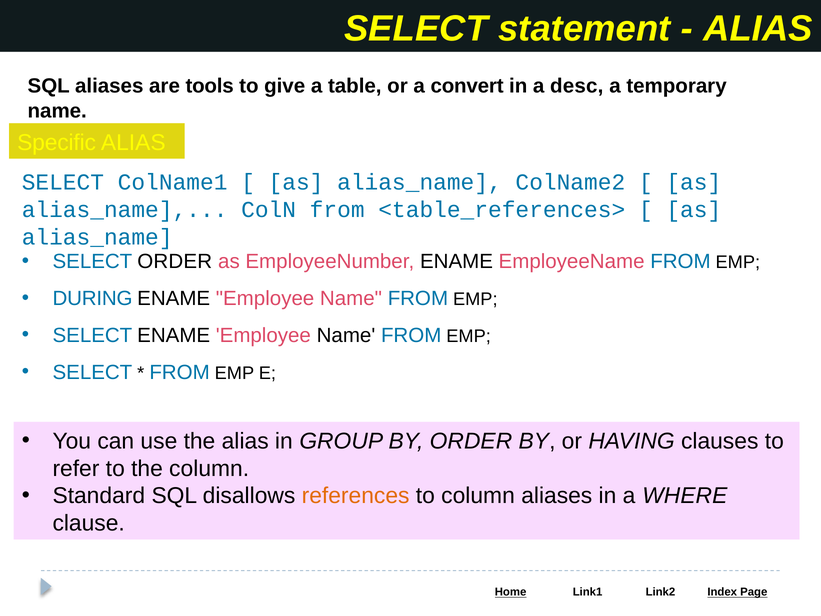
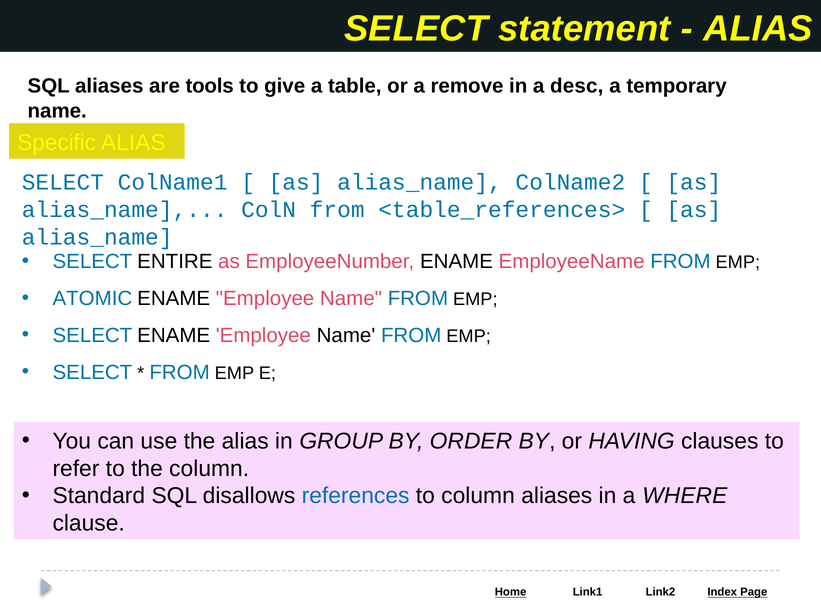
convert: convert -> remove
SELECT ORDER: ORDER -> ENTIRE
DURING: DURING -> ATOMIC
references colour: orange -> blue
